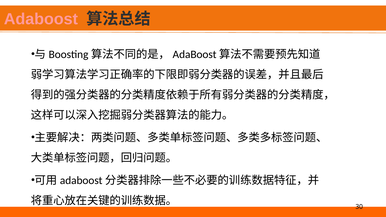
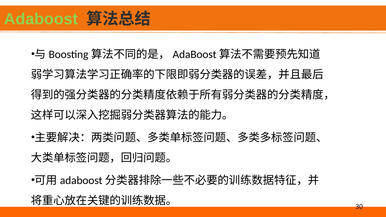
Adaboost colour: pink -> light green
